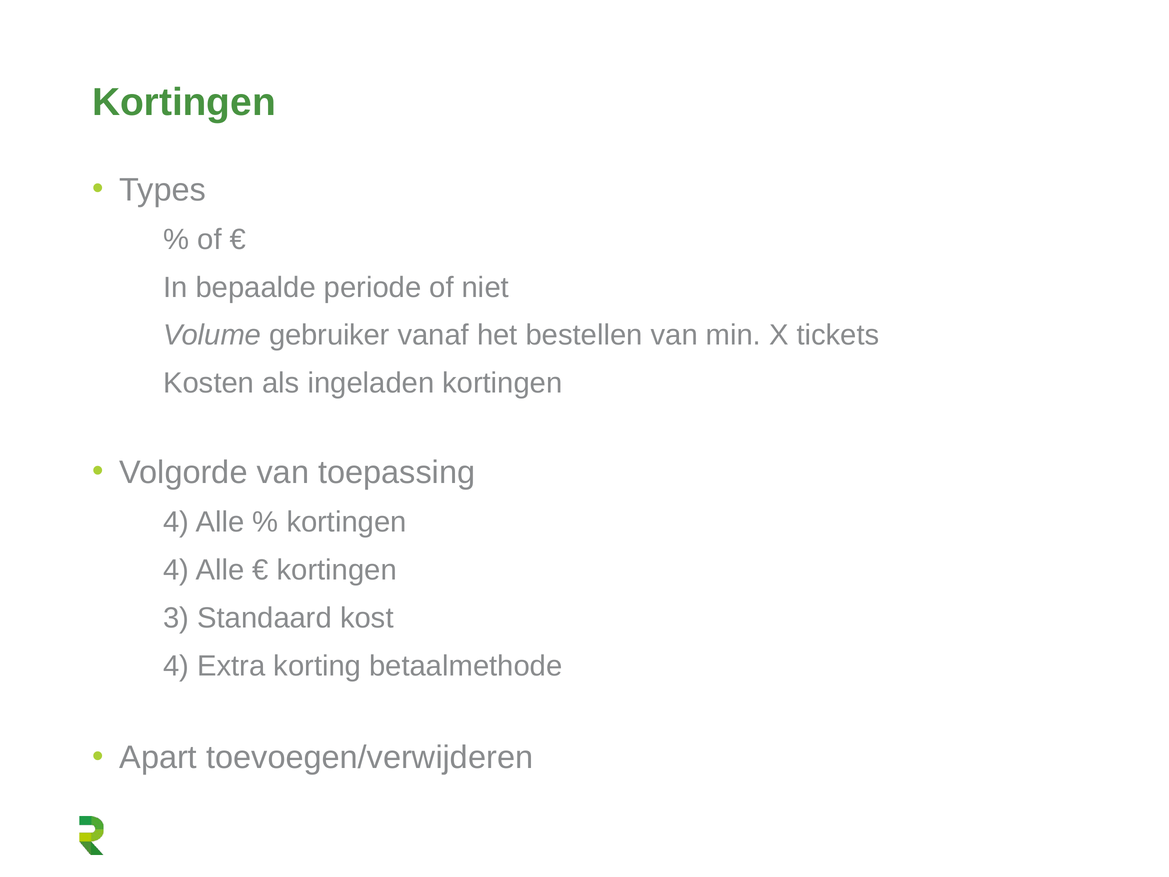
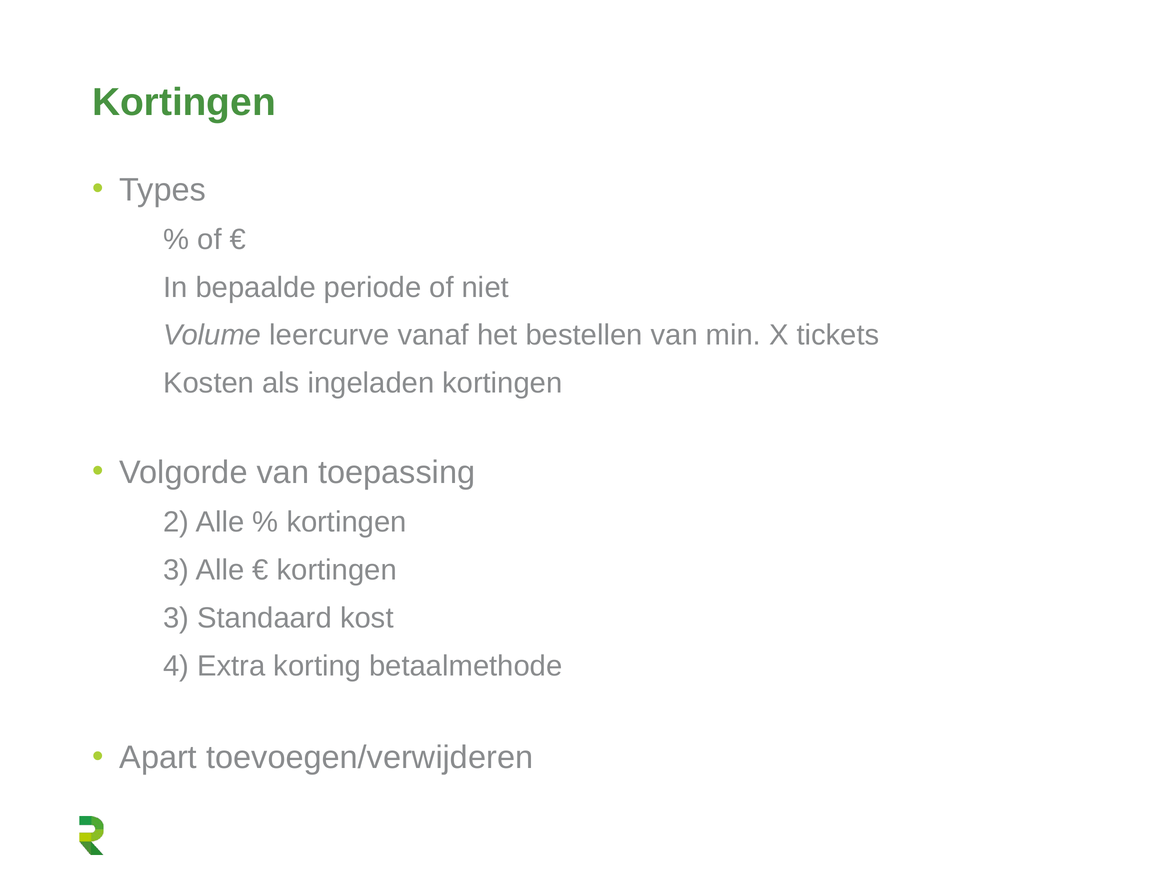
gebruiker: gebruiker -> leercurve
4 at (176, 522): 4 -> 2
4 at (176, 570): 4 -> 3
